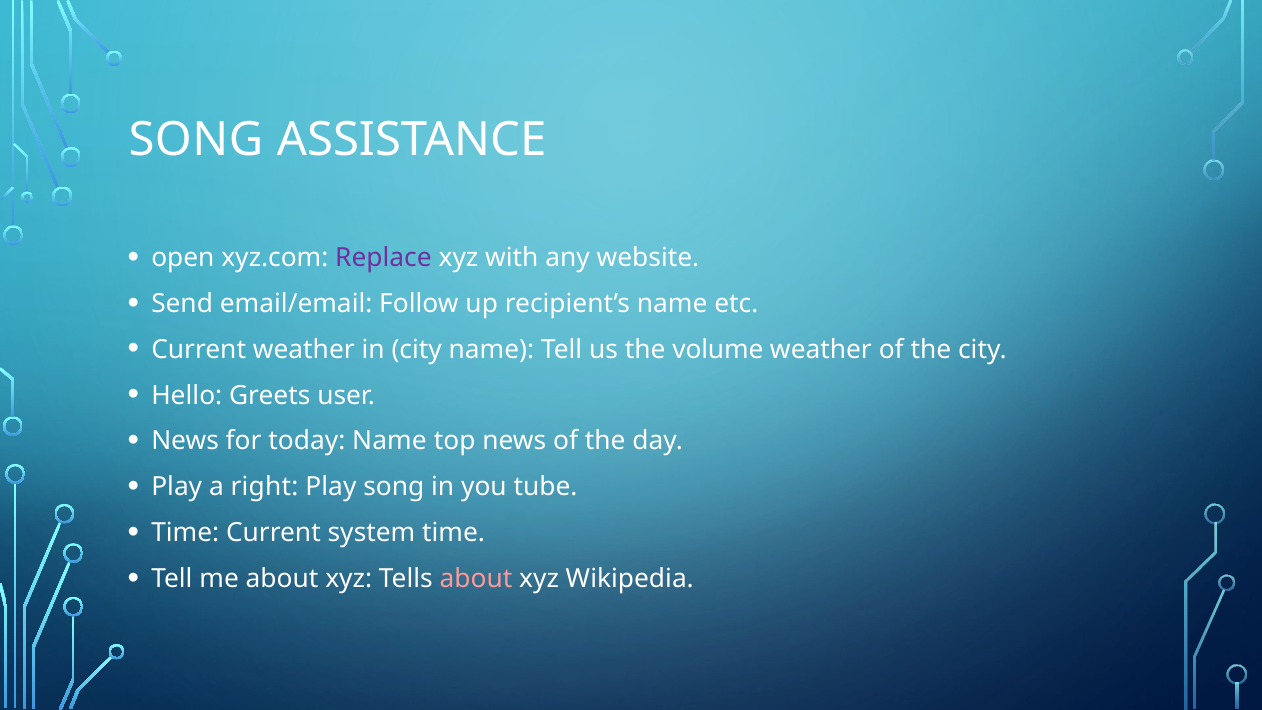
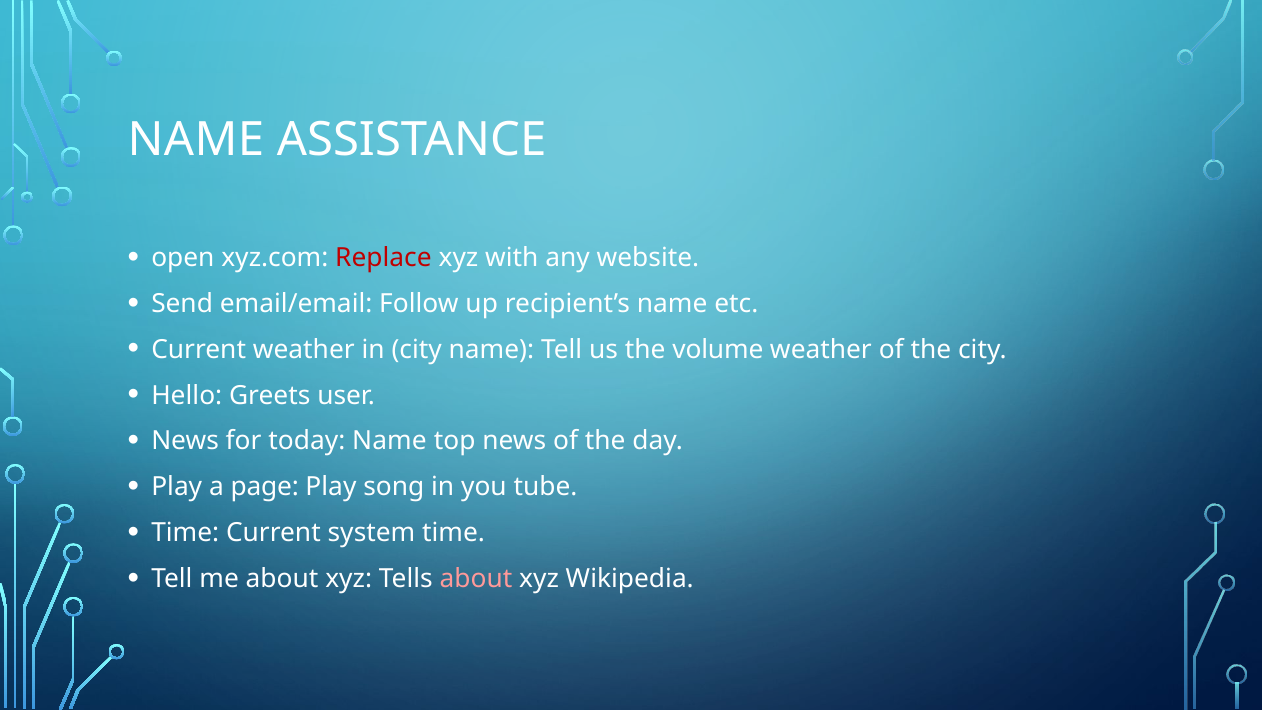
SONG at (196, 140): SONG -> NAME
Replace colour: purple -> red
right: right -> page
